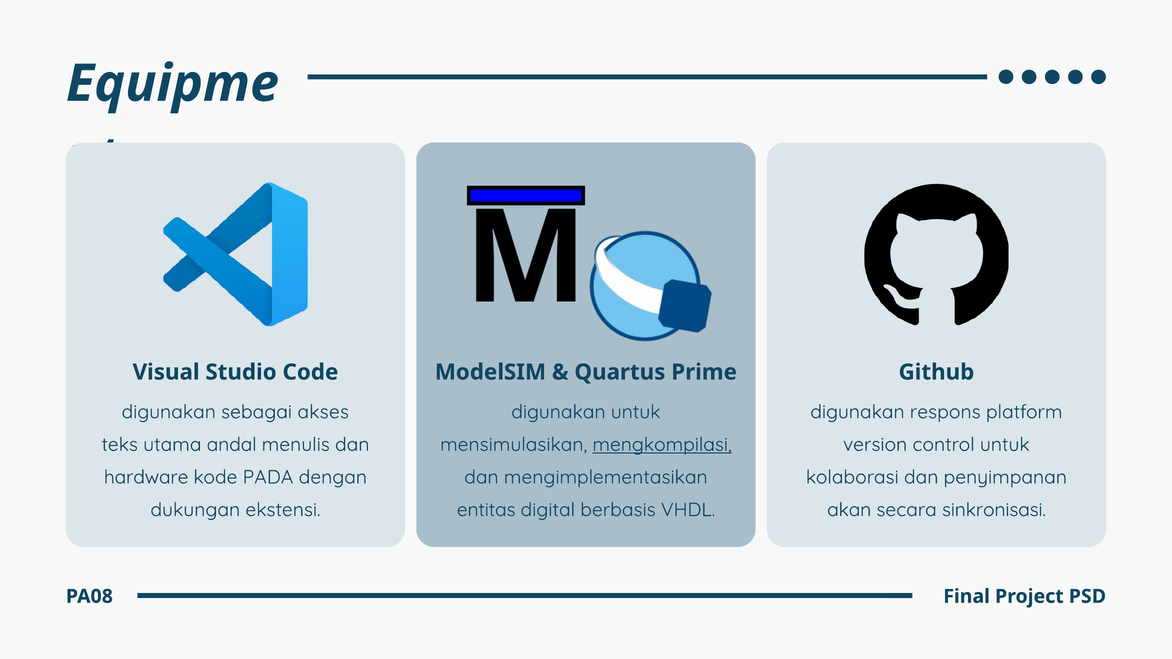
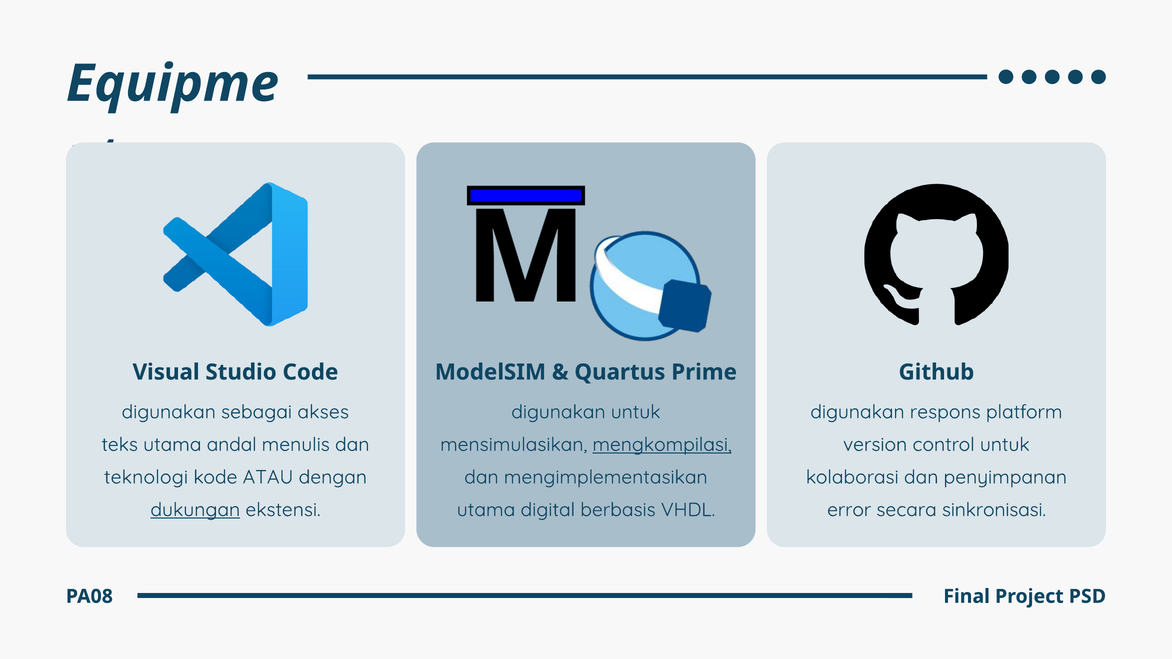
hardware: hardware -> teknologi
PADA: PADA -> ATAU
dukungan underline: none -> present
entitas at (486, 510): entitas -> utama
akan: akan -> error
